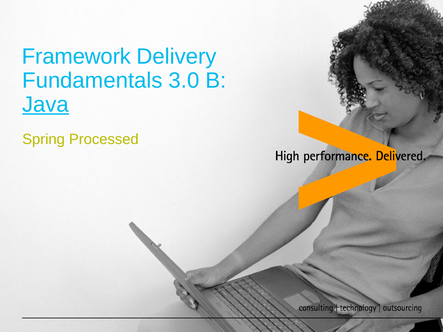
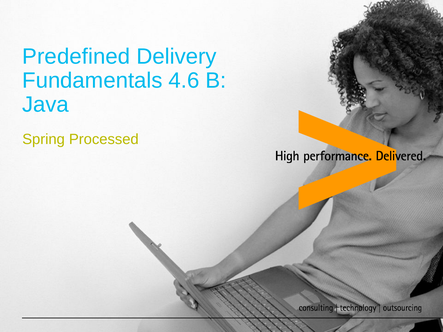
Framework: Framework -> Predefined
3.0: 3.0 -> 4.6
Java underline: present -> none
